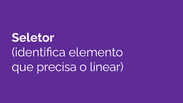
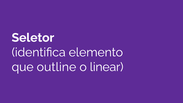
precisa: precisa -> outline
